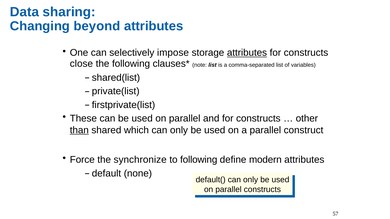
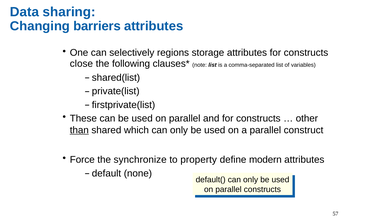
beyond: beyond -> barriers
impose: impose -> regions
attributes at (247, 53) underline: present -> none
to following: following -> property
